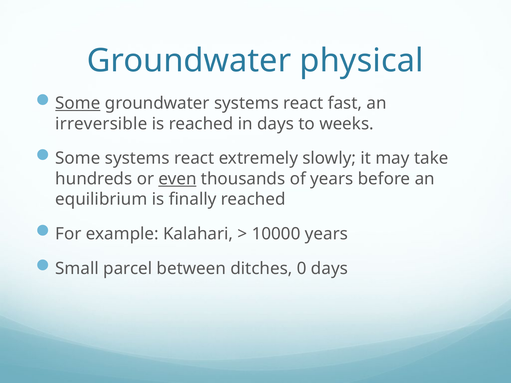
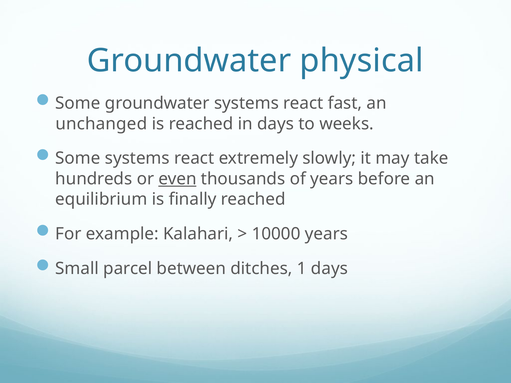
Some at (78, 103) underline: present -> none
irreversible: irreversible -> unchanged
0: 0 -> 1
